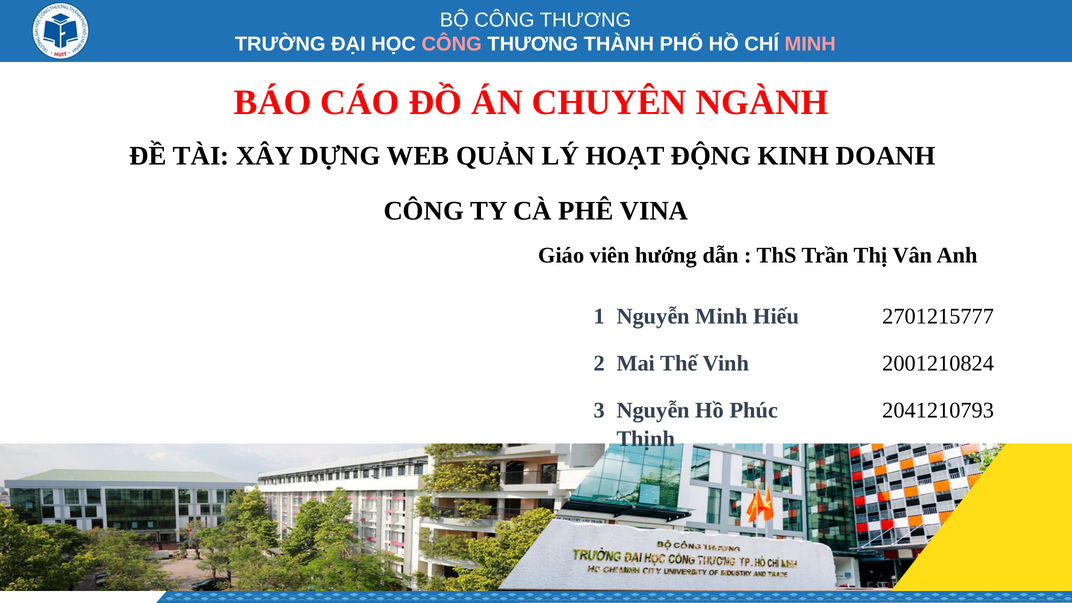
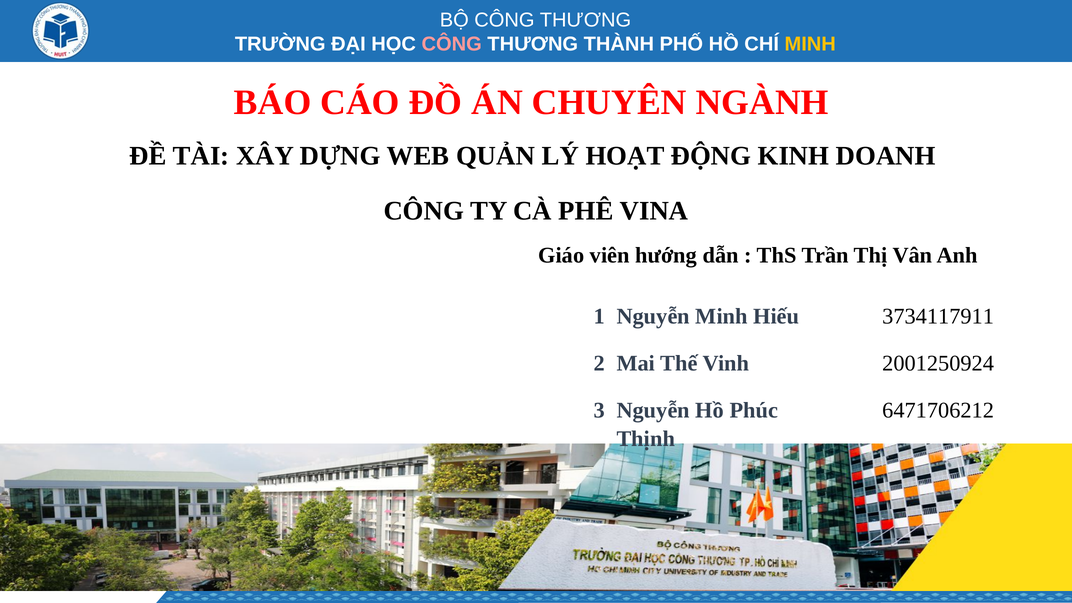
MINH at (810, 44) colour: pink -> yellow
2701215777: 2701215777 -> 3734117911
2001210824: 2001210824 -> 2001250924
2041210793: 2041210793 -> 6471706212
